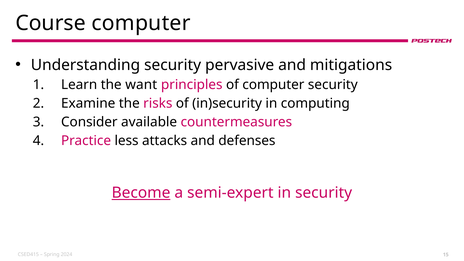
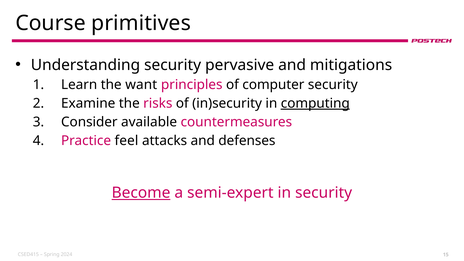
Course computer: computer -> primitives
computing underline: none -> present
less: less -> feel
